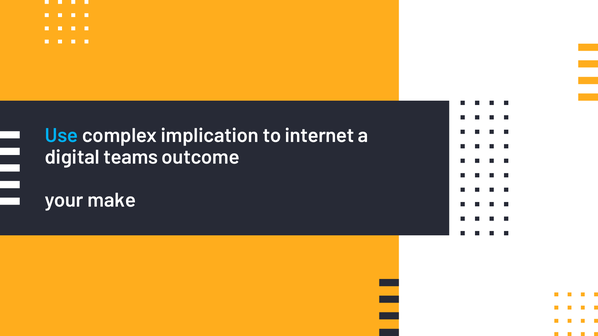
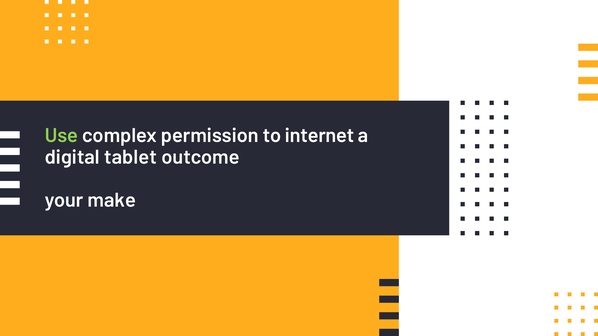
Use colour: light blue -> light green
implication: implication -> permission
teams: teams -> tablet
